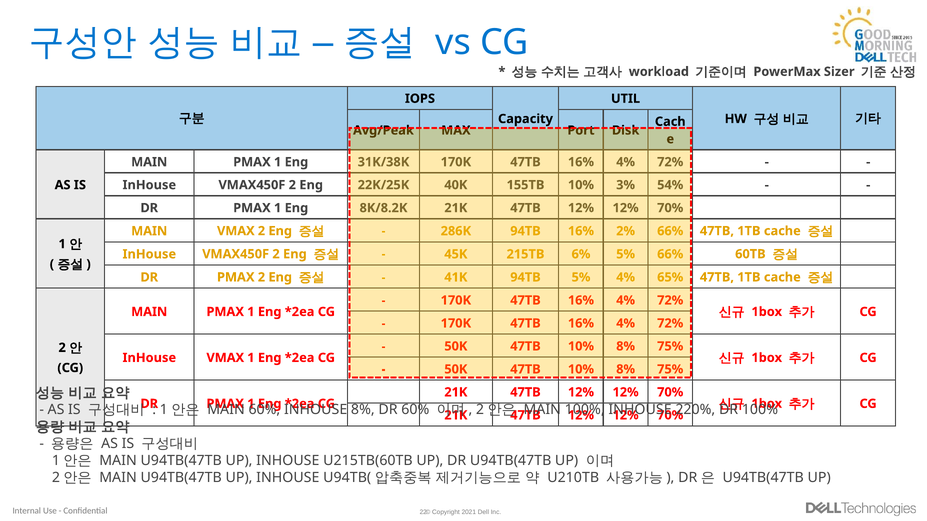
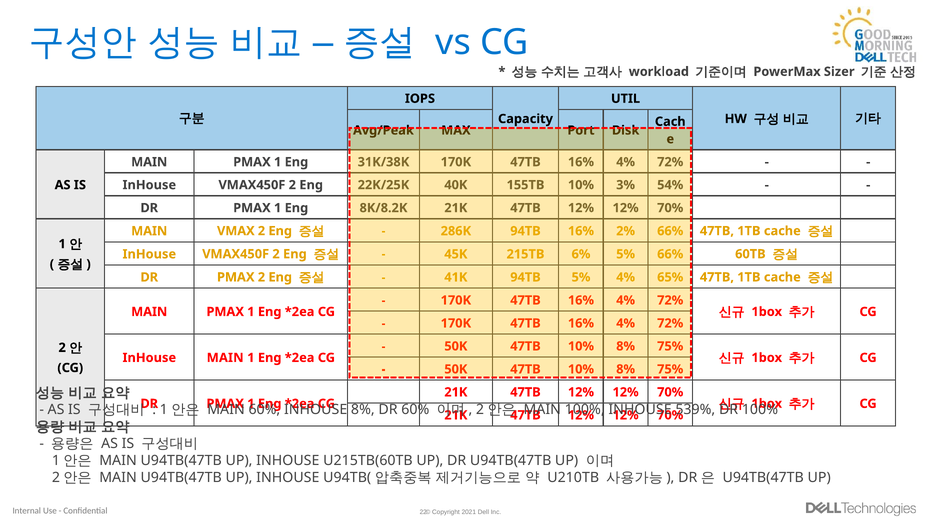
InHouse VMAX: VMAX -> MAIN
220%: 220% -> 539%
